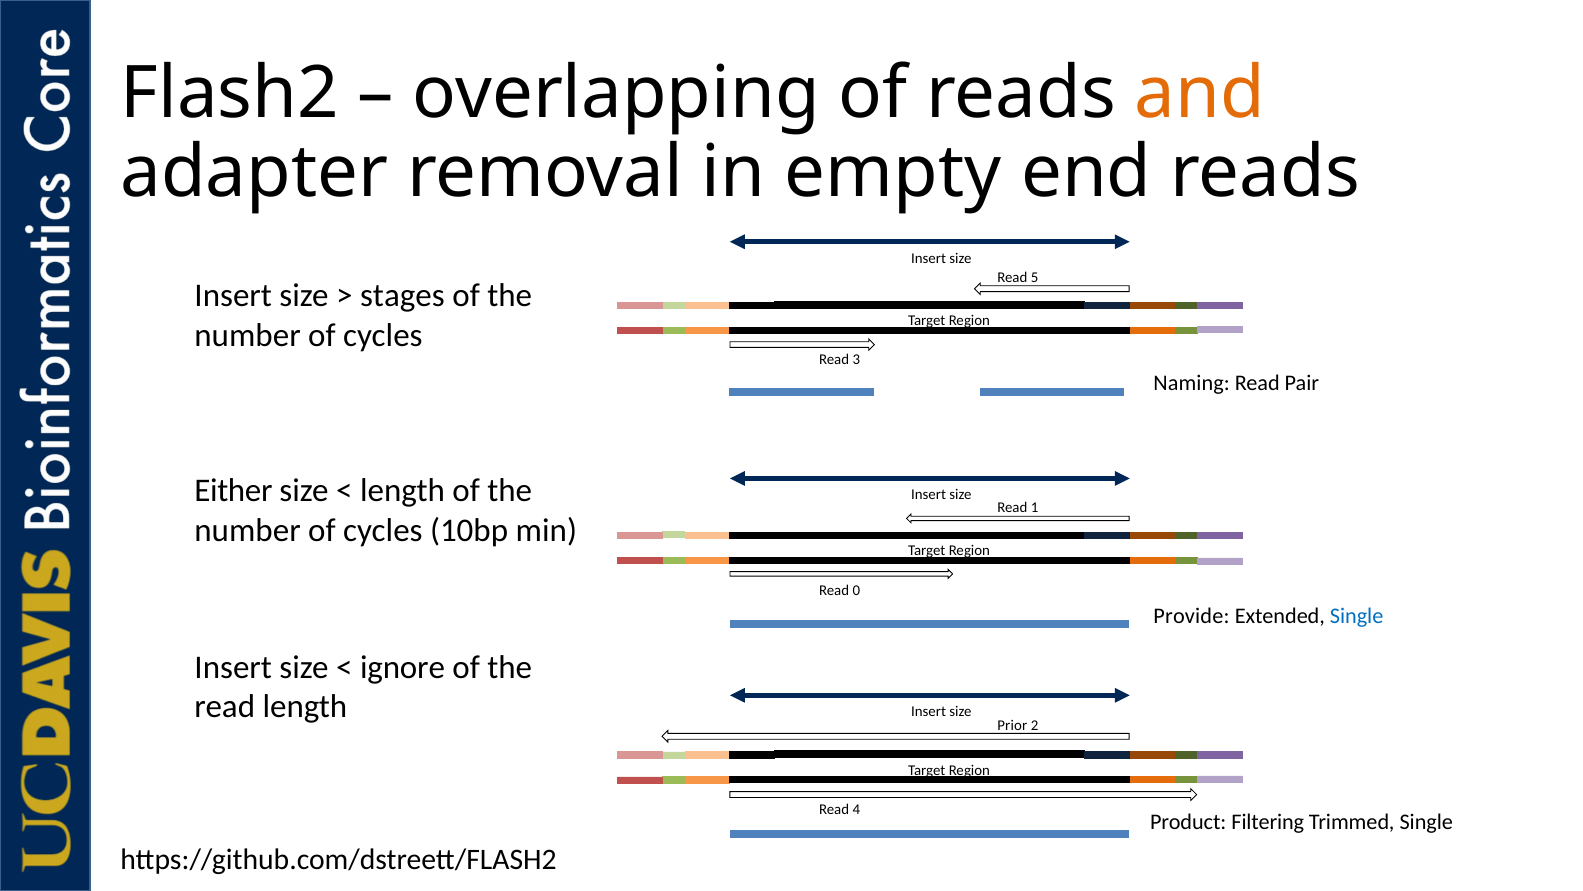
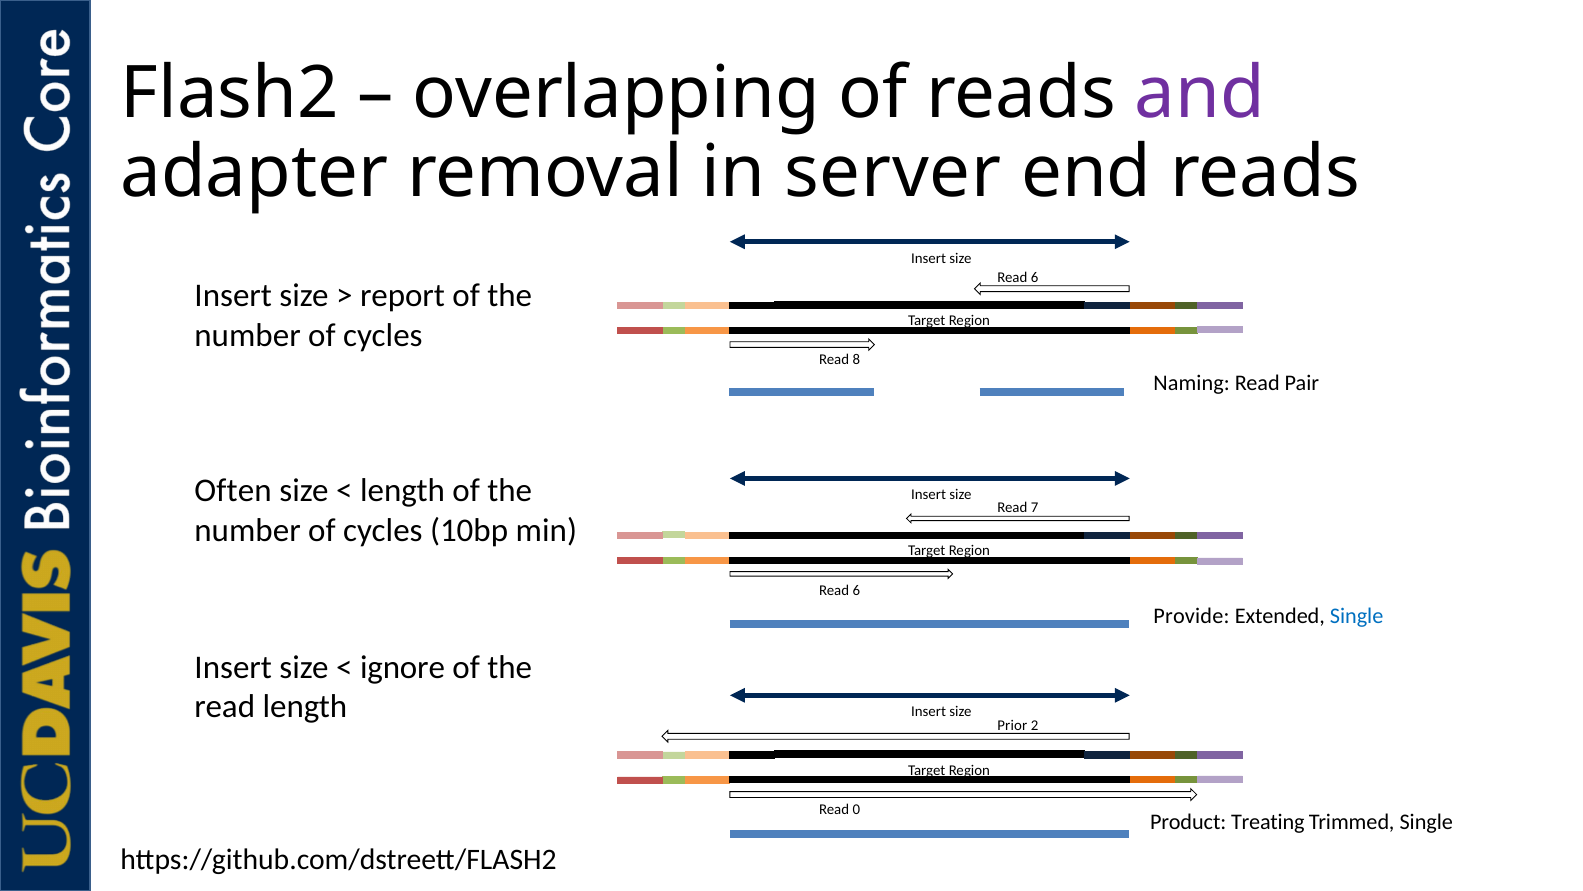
and colour: orange -> purple
empty: empty -> server
5 at (1035, 277): 5 -> 6
stages: stages -> report
3: 3 -> 8
Either: Either -> Often
1: 1 -> 7
0 at (856, 590): 0 -> 6
4: 4 -> 0
Filtering: Filtering -> Treating
